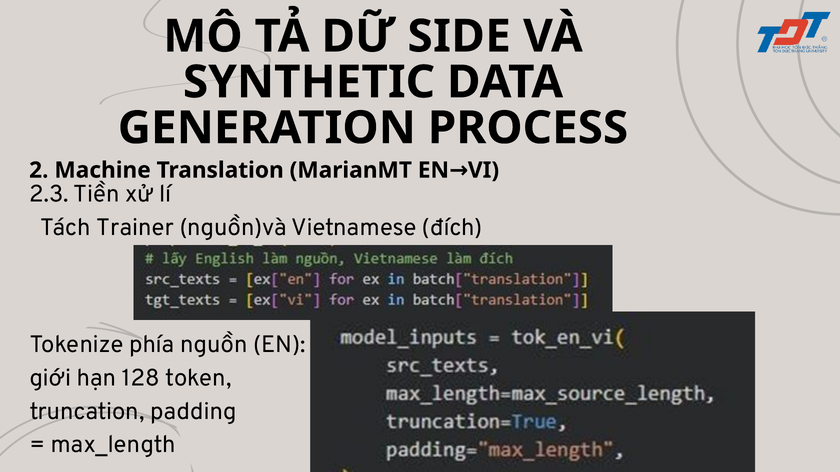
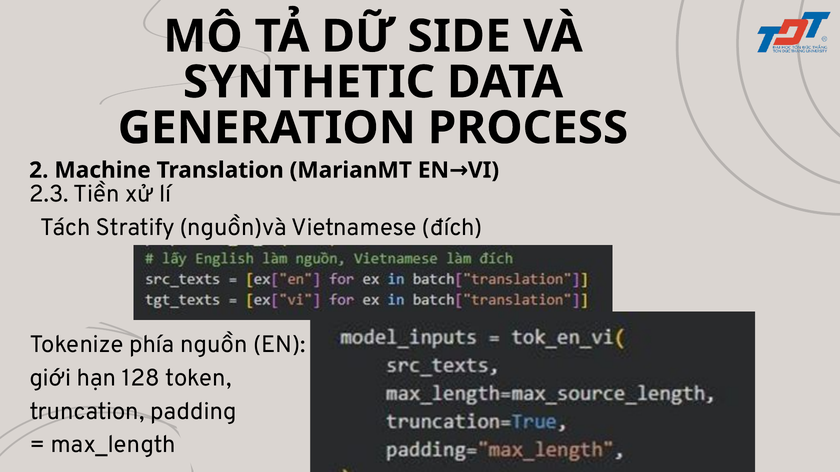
Trainer: Trainer -> Stratify
